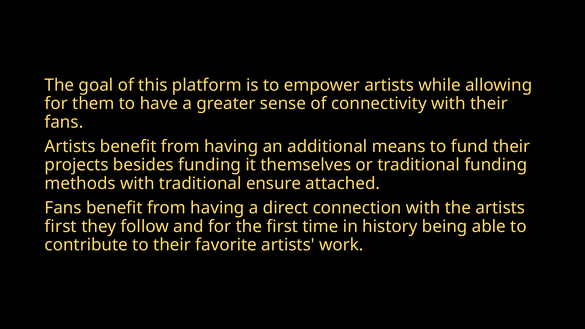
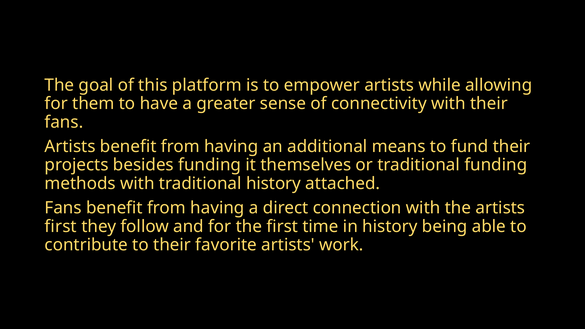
traditional ensure: ensure -> history
